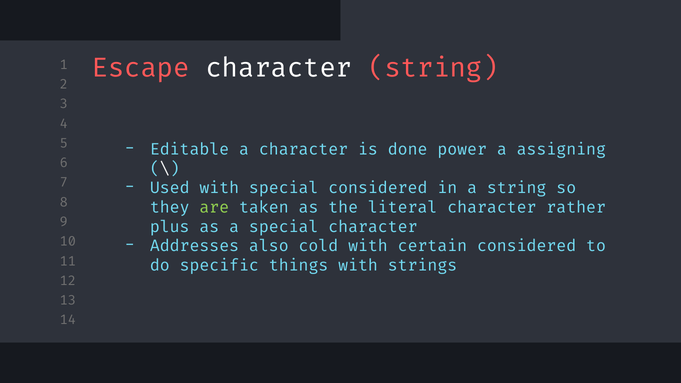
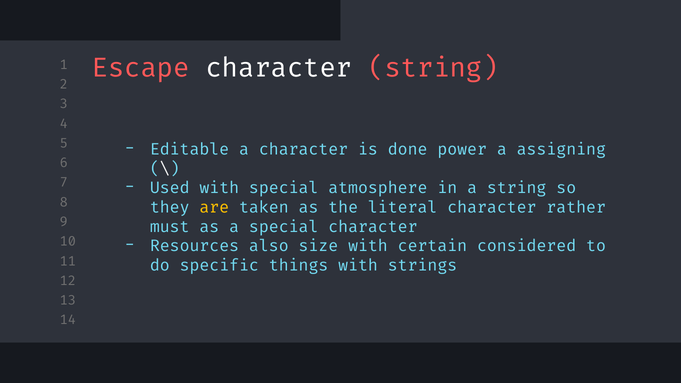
special considered: considered -> atmosphere
are colour: light green -> yellow
plus: plus -> must
Addresses: Addresses -> Resources
cold: cold -> size
